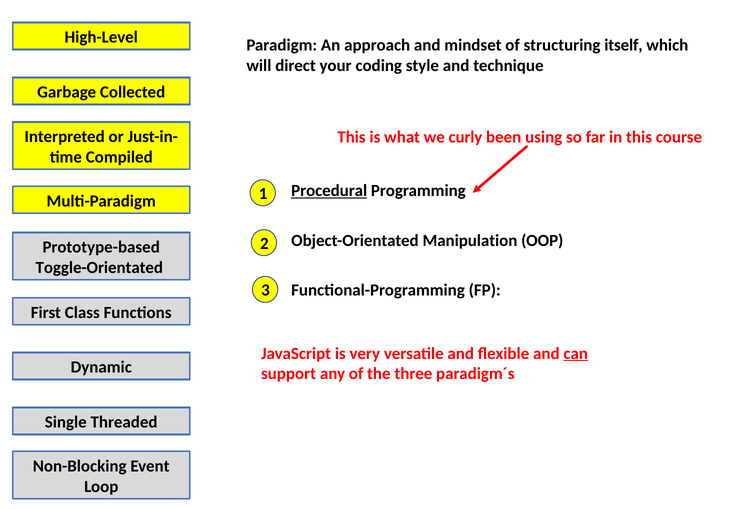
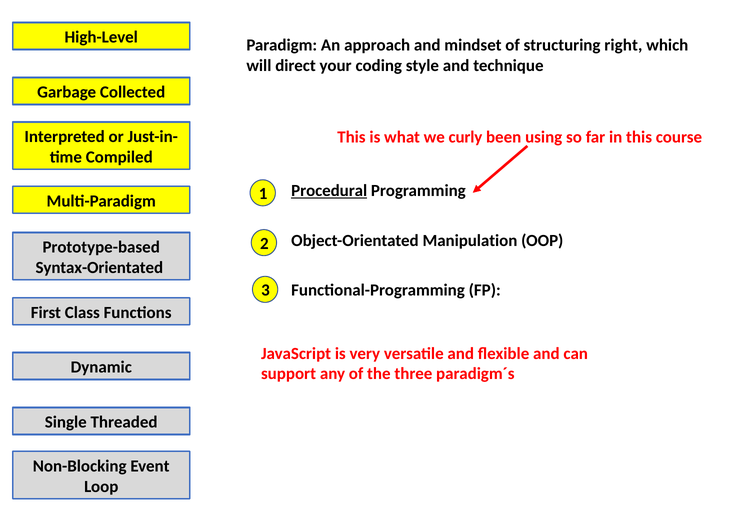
itself: itself -> right
Toggle-Orientated: Toggle-Orientated -> Syntax-Orientated
can underline: present -> none
